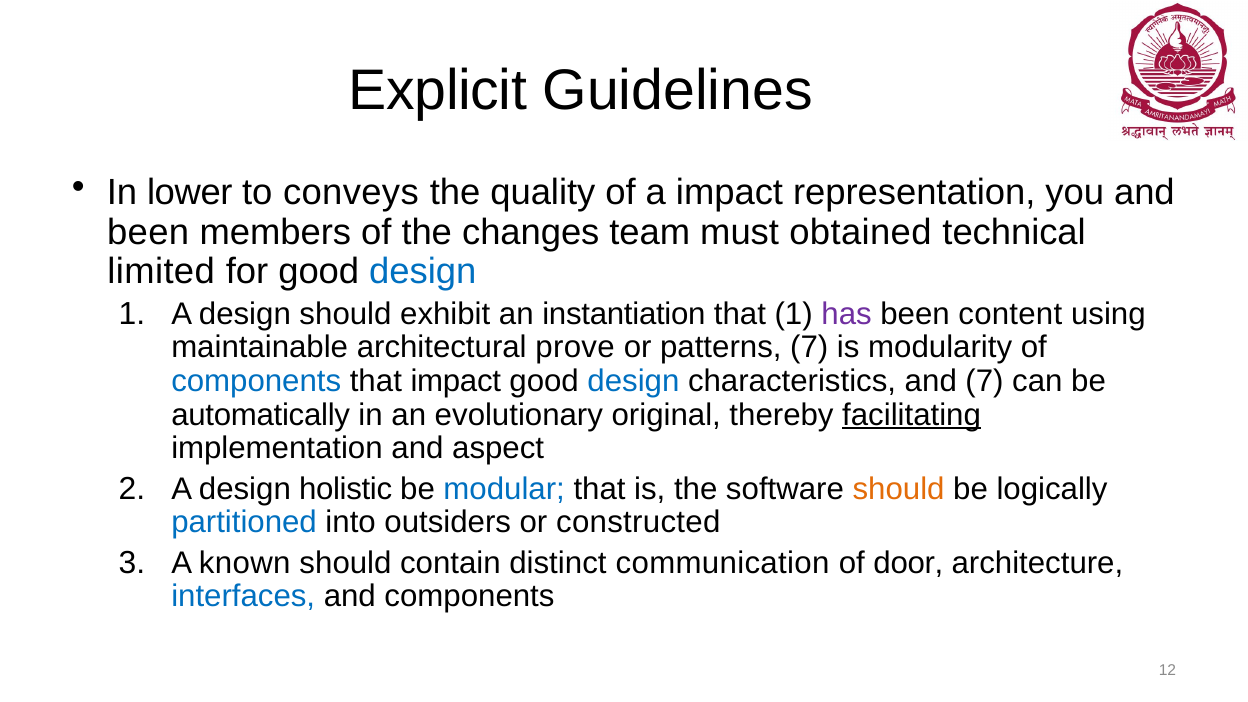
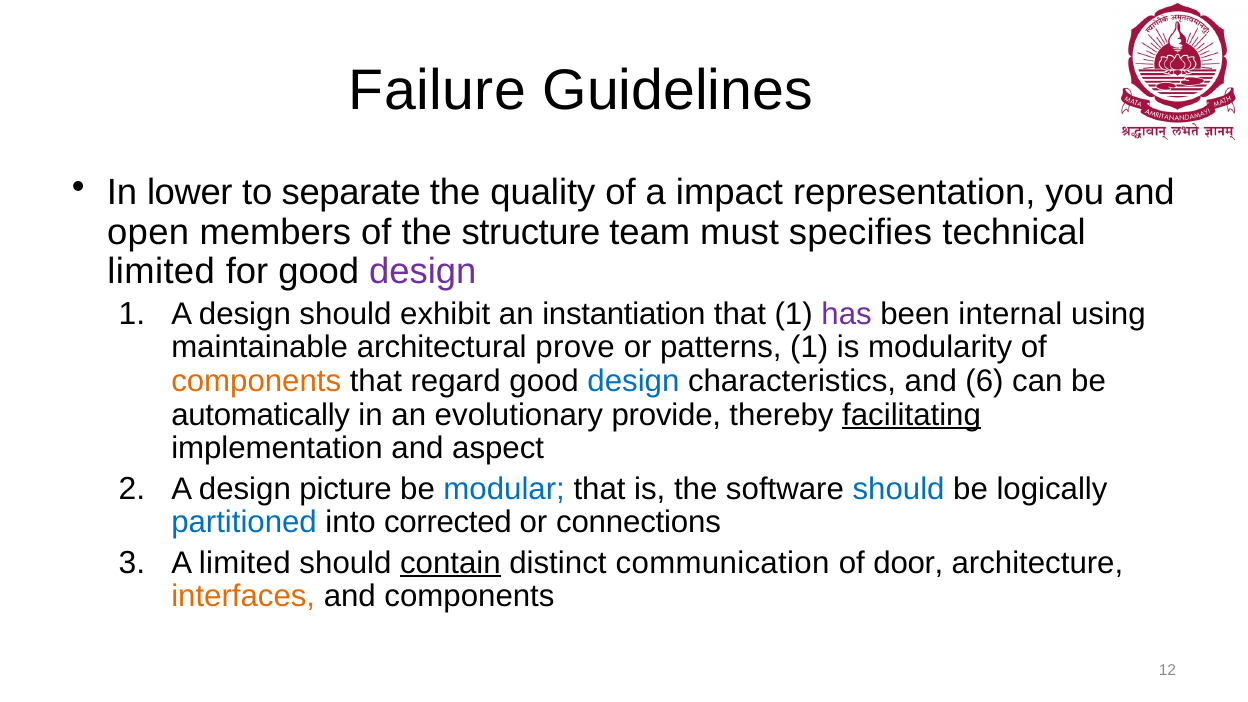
Explicit: Explicit -> Failure
conveys: conveys -> separate
been at (148, 232): been -> open
changes: changes -> structure
obtained: obtained -> specifies
design at (423, 272) colour: blue -> purple
content: content -> internal
patterns 7: 7 -> 1
components at (256, 381) colour: blue -> orange
that impact: impact -> regard
and 7: 7 -> 6
original: original -> provide
holistic: holistic -> picture
should at (899, 489) colour: orange -> blue
outsiders: outsiders -> corrected
constructed: constructed -> connections
A known: known -> limited
contain underline: none -> present
interfaces colour: blue -> orange
